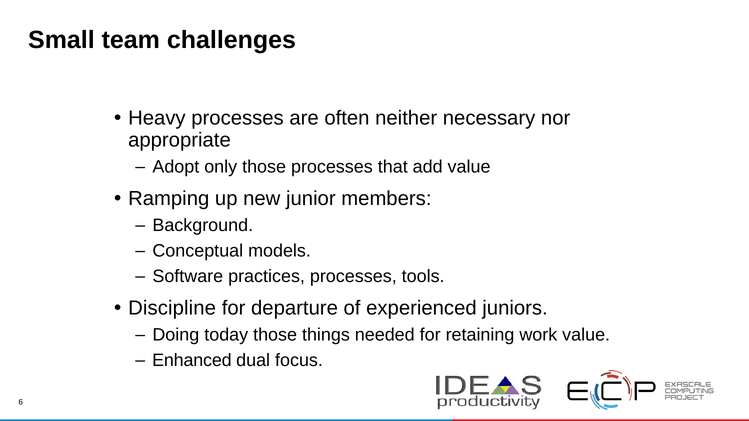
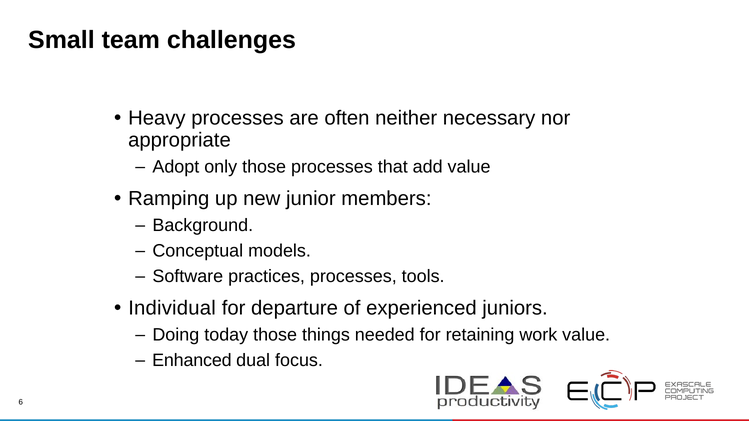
Discipline: Discipline -> Individual
